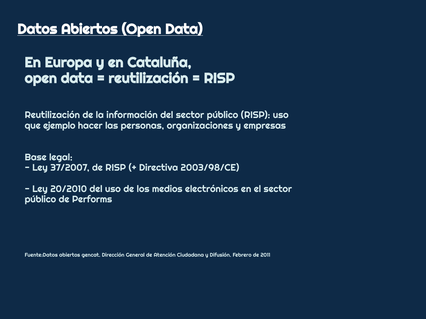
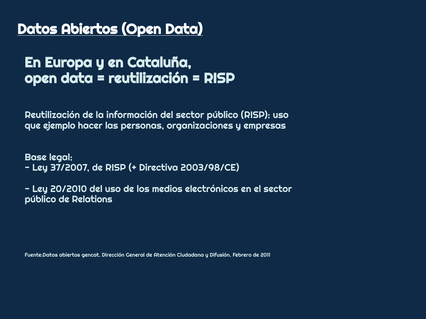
Performs: Performs -> Relations
